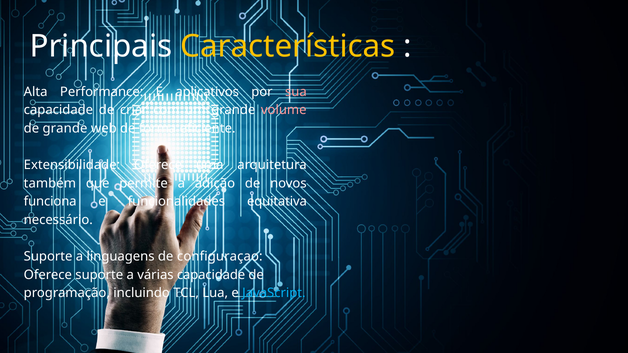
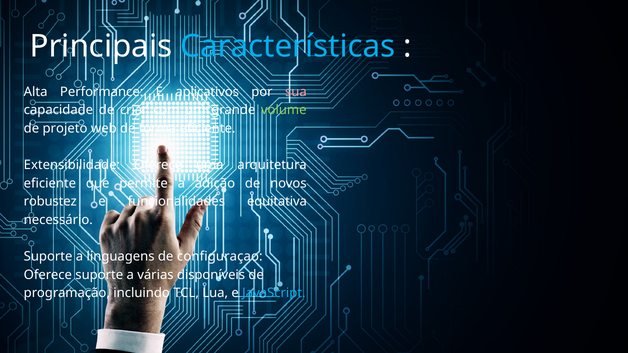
Características colour: yellow -> light blue
volume colour: pink -> light green
de grande: grande -> projeto
também at (50, 183): também -> eficiente
funciona: funciona -> robustez
várias capacidade: capacidade -> disponíveis
